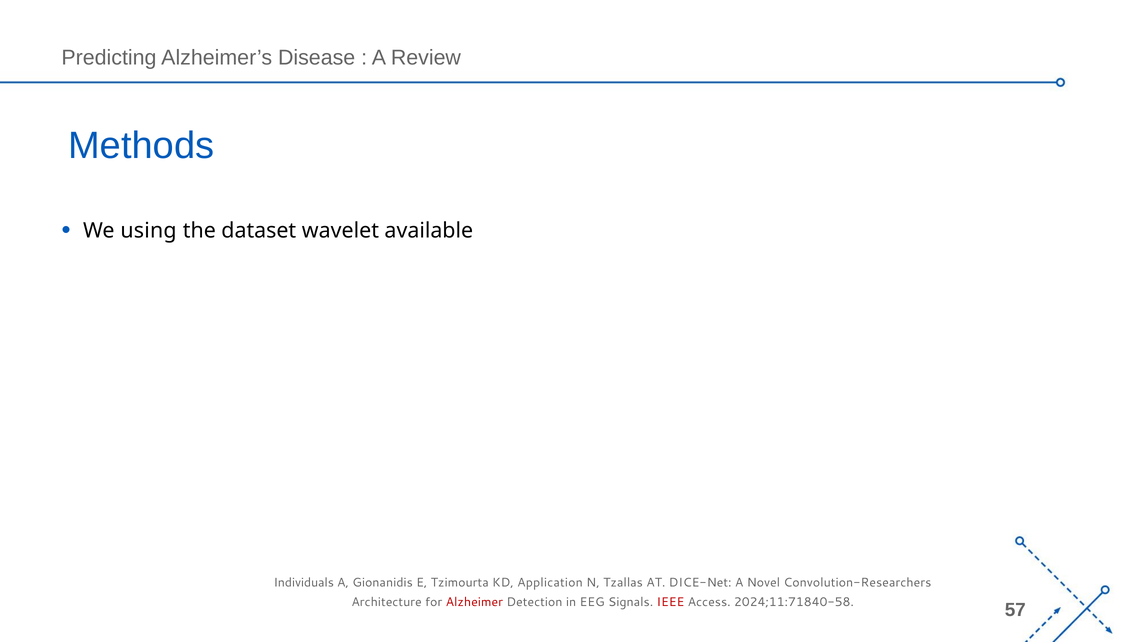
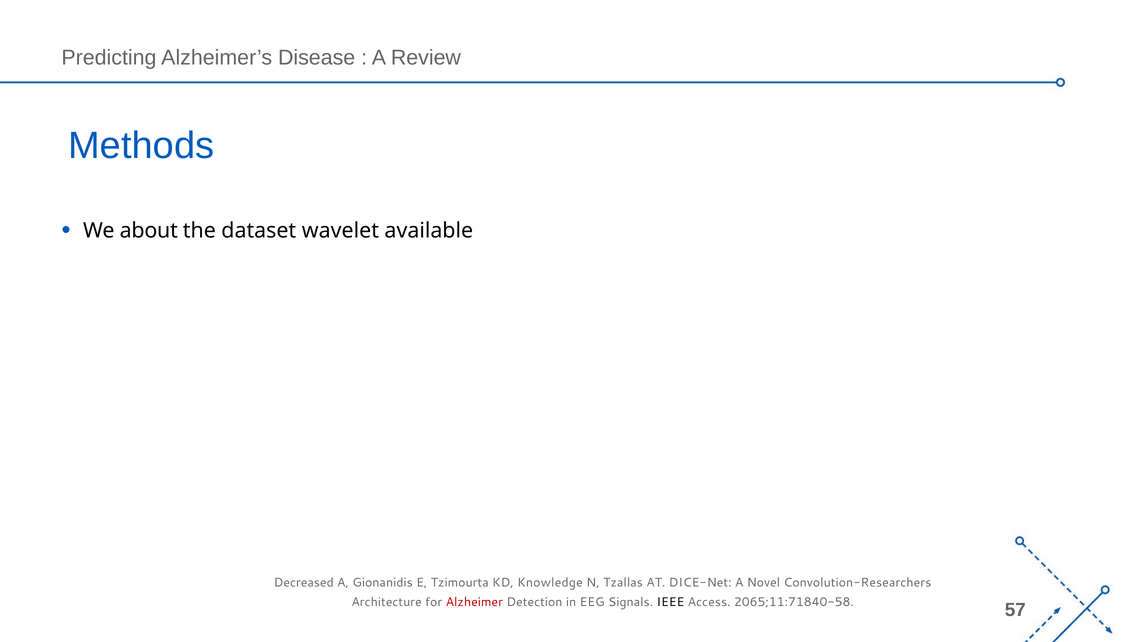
using: using -> about
Individuals: Individuals -> Decreased
Application: Application -> Knowledge
IEEE colour: red -> black
2024;11:71840-58: 2024;11:71840-58 -> 2065;11:71840-58
